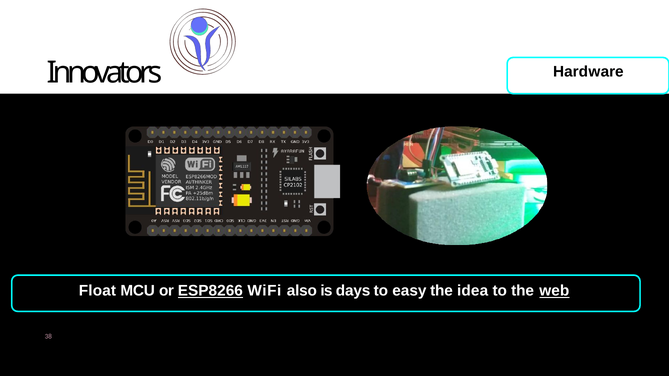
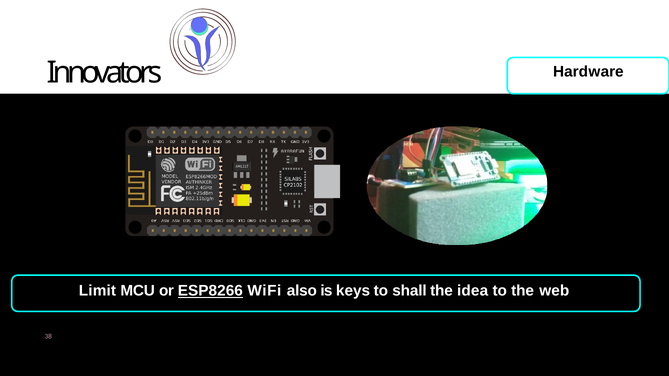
Float: Float -> Limit
days: days -> keys
easy: easy -> shall
web underline: present -> none
